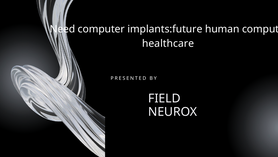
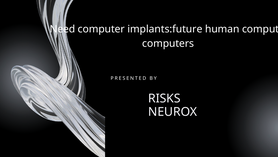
healthcare: healthcare -> computers
FIELD: FIELD -> RISKS
